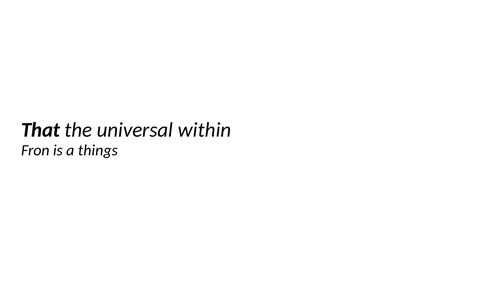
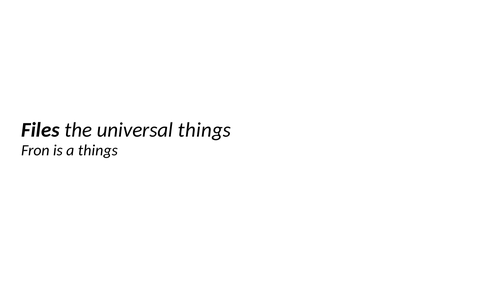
That: That -> Files
universal within: within -> things
